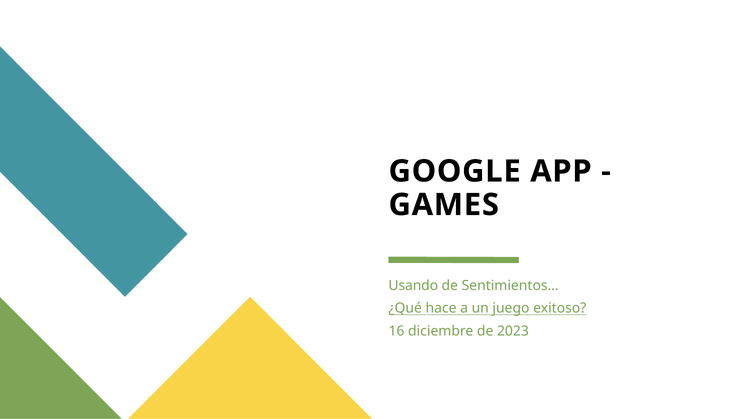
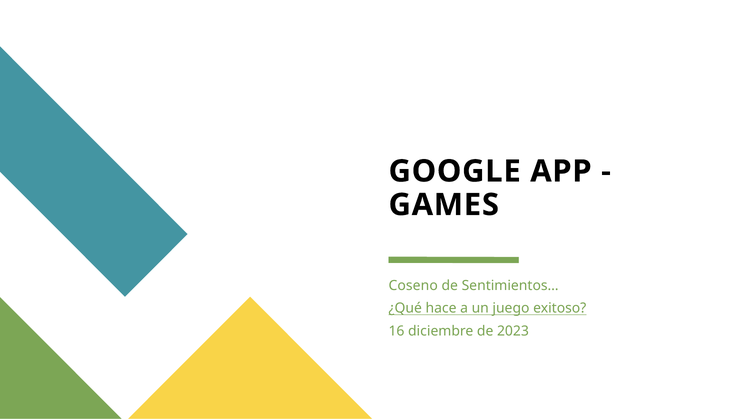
Usando: Usando -> Coseno
